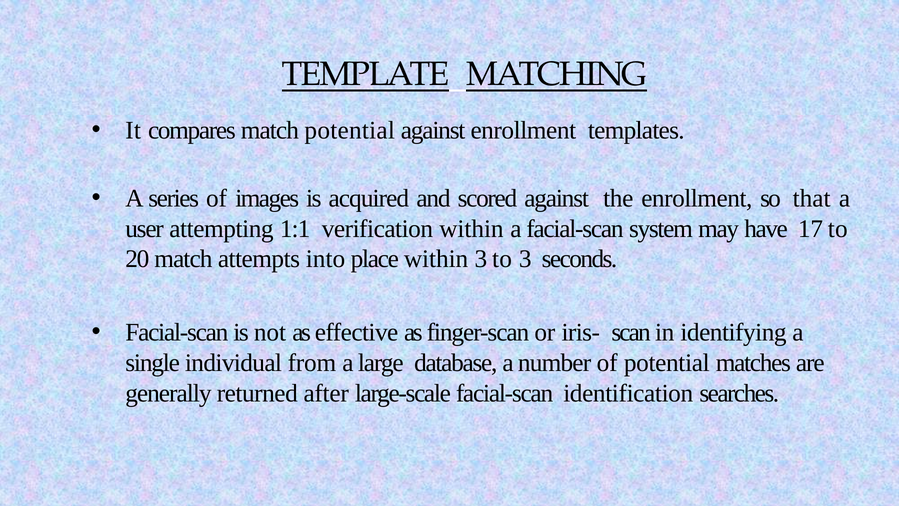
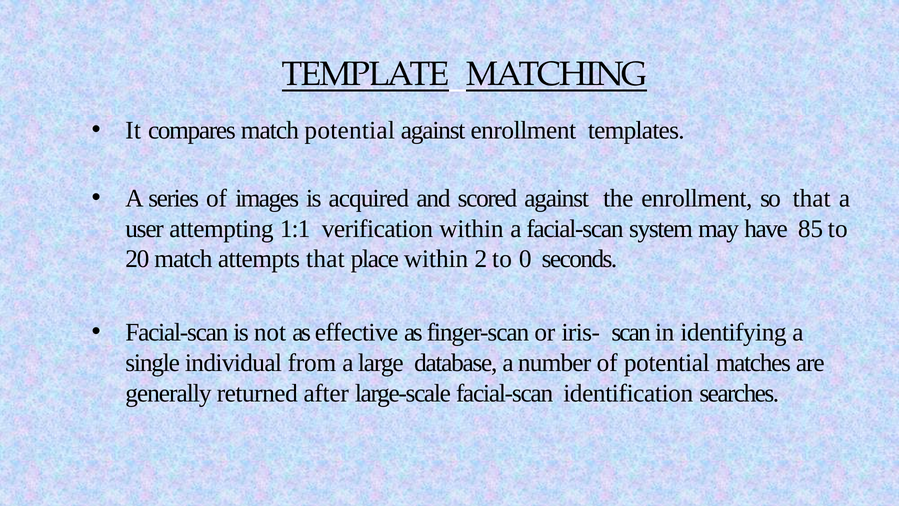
17: 17 -> 85
attempts into: into -> that
within 3: 3 -> 2
to 3: 3 -> 0
